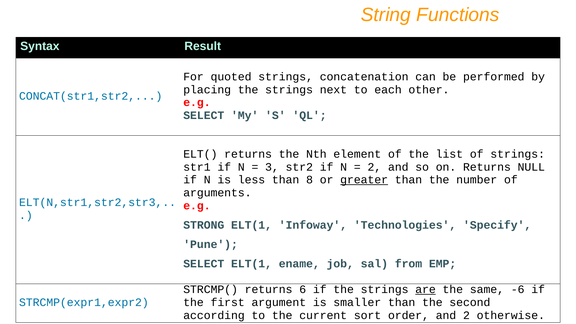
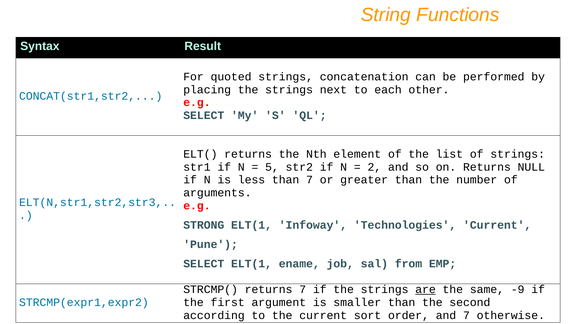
3: 3 -> 5
than 8: 8 -> 7
greater underline: present -> none
Technologies Specify: Specify -> Current
returns 6: 6 -> 7
-6: -6 -> -9
and 2: 2 -> 7
